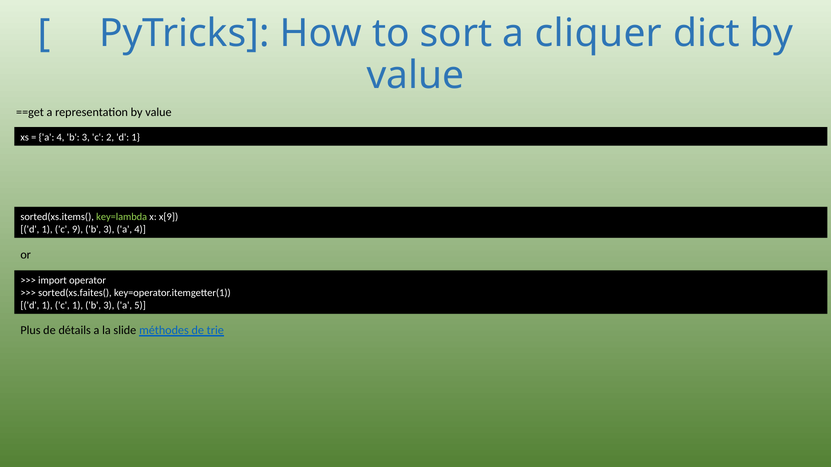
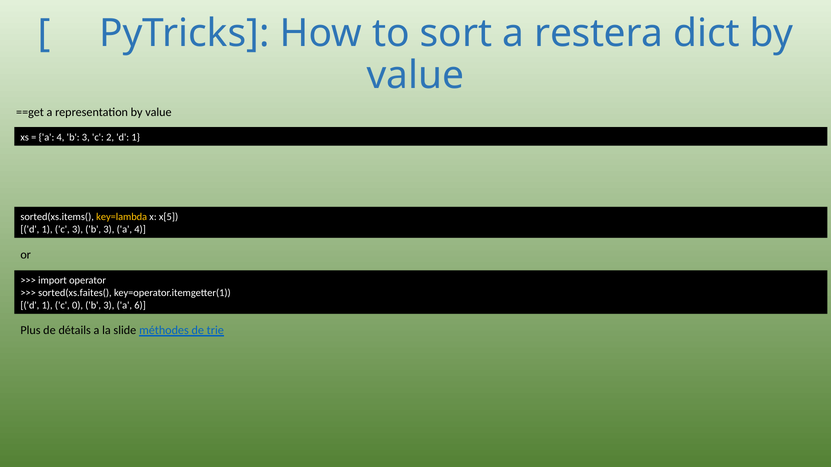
cliquer: cliquer -> restera
key=lambda colour: light green -> yellow
x[9: x[9 -> x[5
c 9: 9 -> 3
c 1: 1 -> 0
5: 5 -> 6
